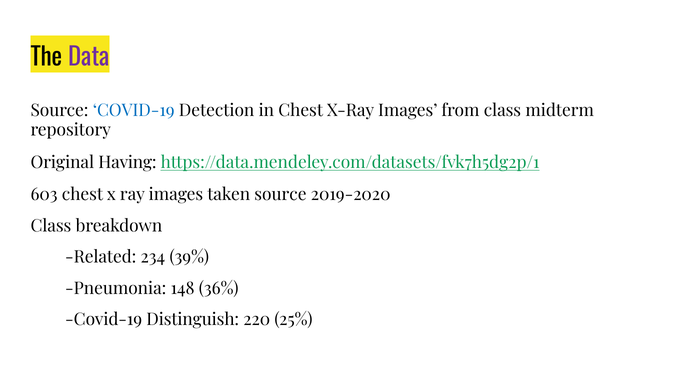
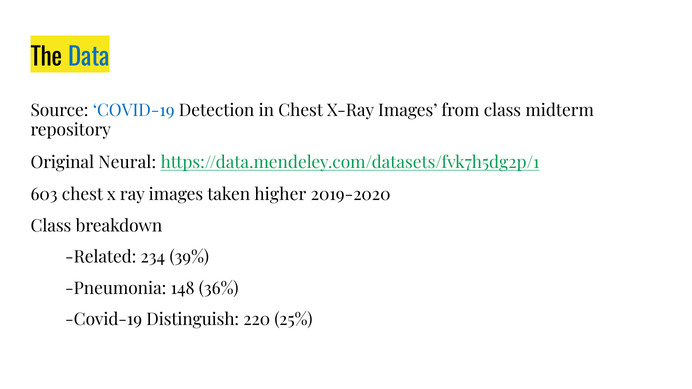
Data colour: purple -> blue
Having: Having -> Neural
taken source: source -> higher
